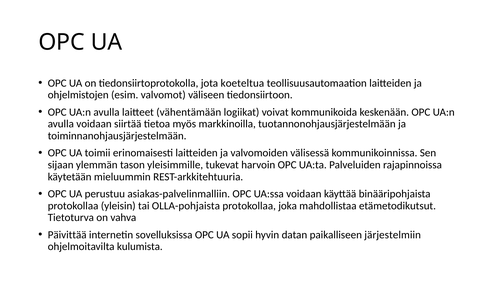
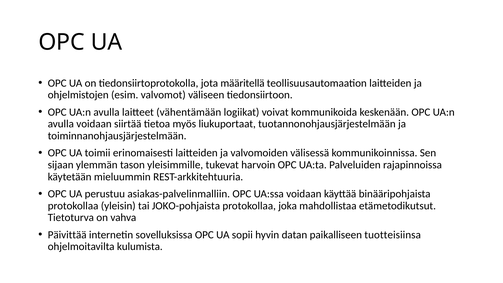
koeteltua: koeteltua -> määritellä
markkinoilla: markkinoilla -> liukuportaat
OLLA-pohjaista: OLLA-pohjaista -> JOKO-pohjaista
järjestelmiin: järjestelmiin -> tuotteisiinsa
